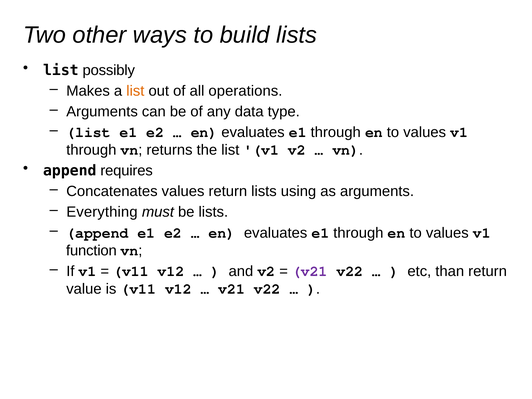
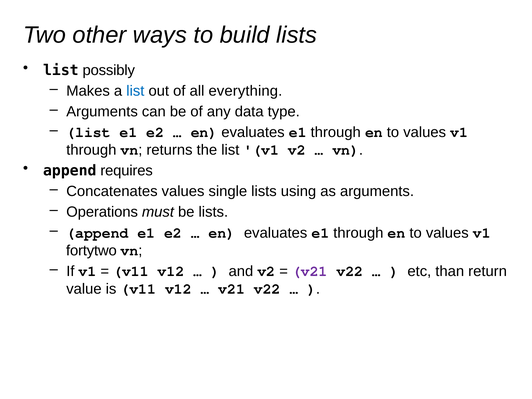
list at (135, 91) colour: orange -> blue
operations: operations -> everything
values return: return -> single
Everything: Everything -> Operations
function: function -> fortytwo
